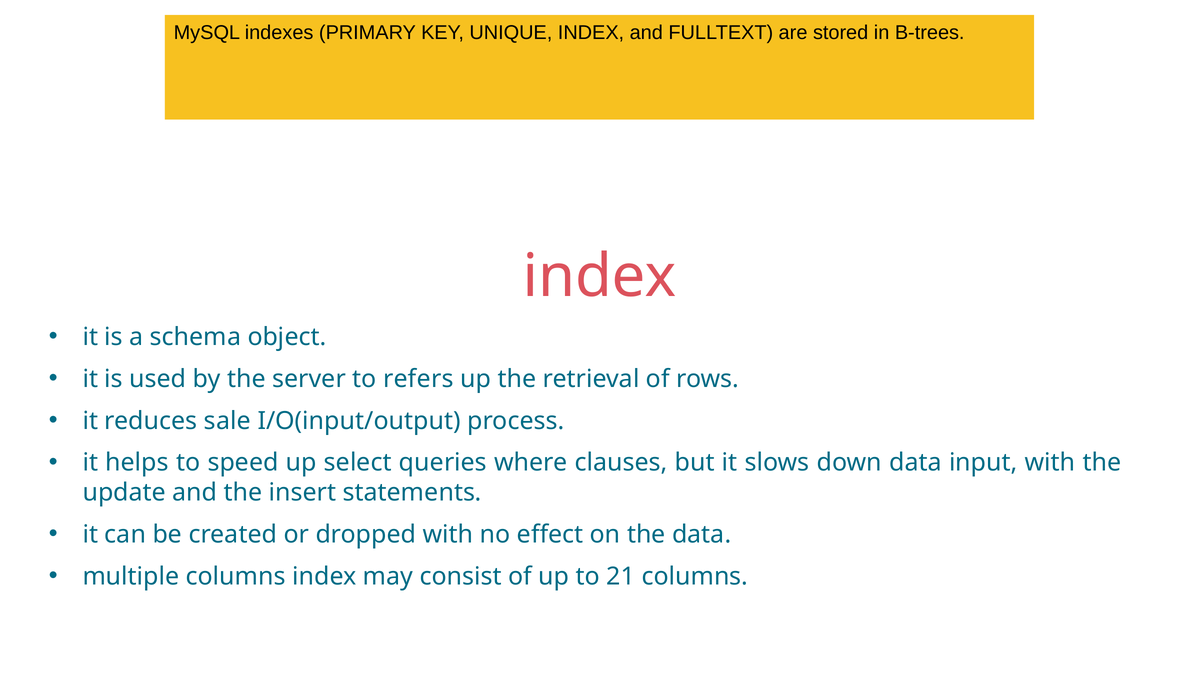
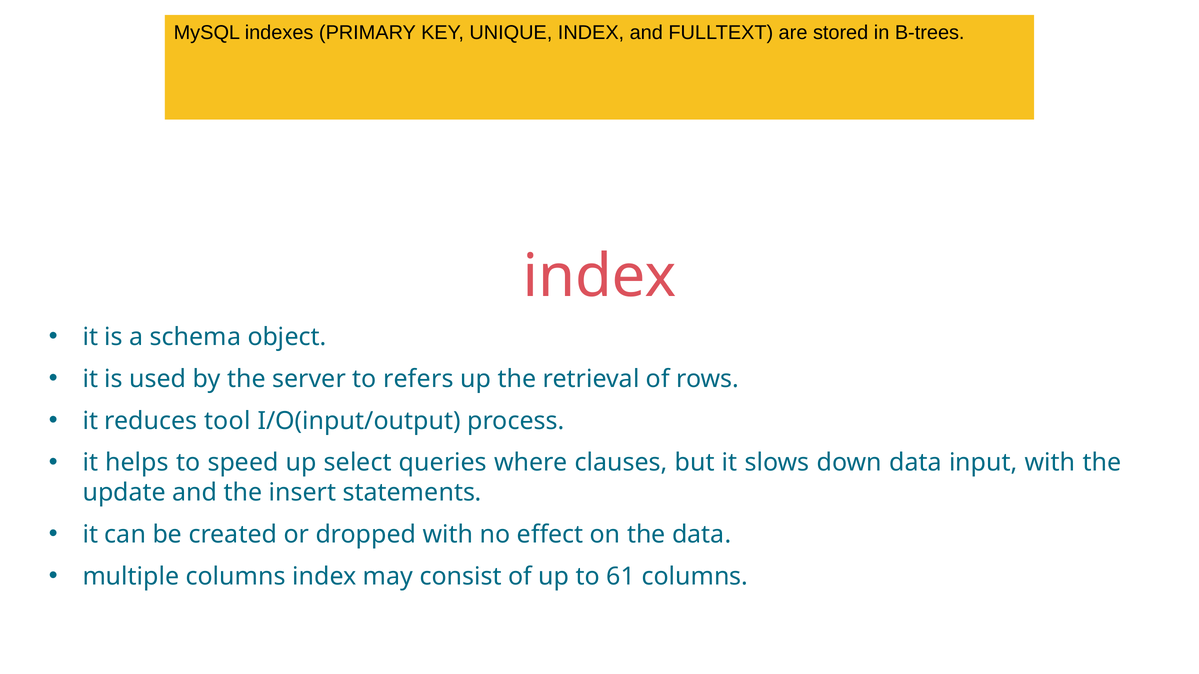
sale: sale -> tool
21: 21 -> 61
